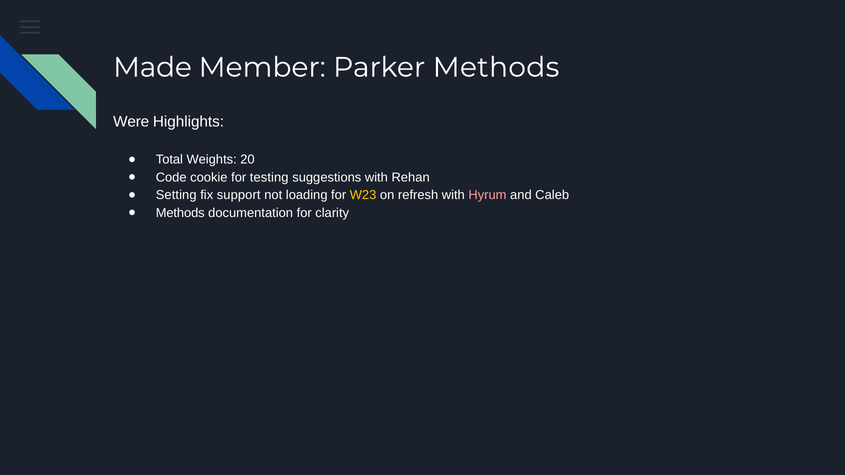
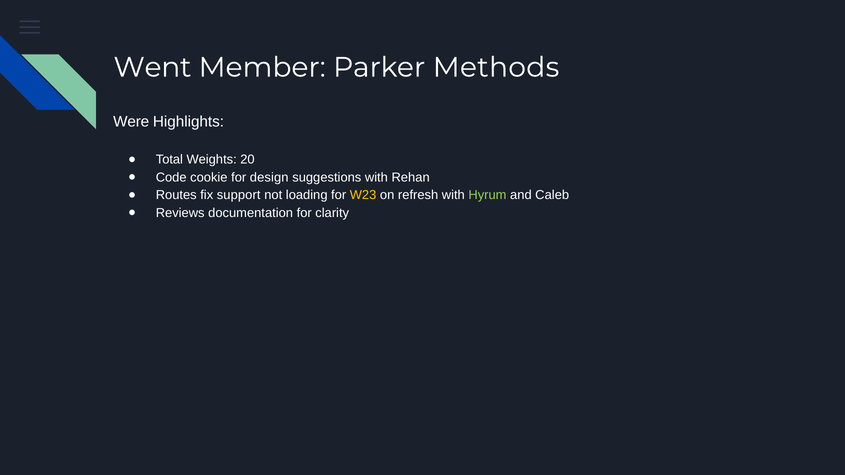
Made: Made -> Went
testing: testing -> design
Setting: Setting -> Routes
Hyrum colour: pink -> light green
Methods at (180, 213): Methods -> Reviews
